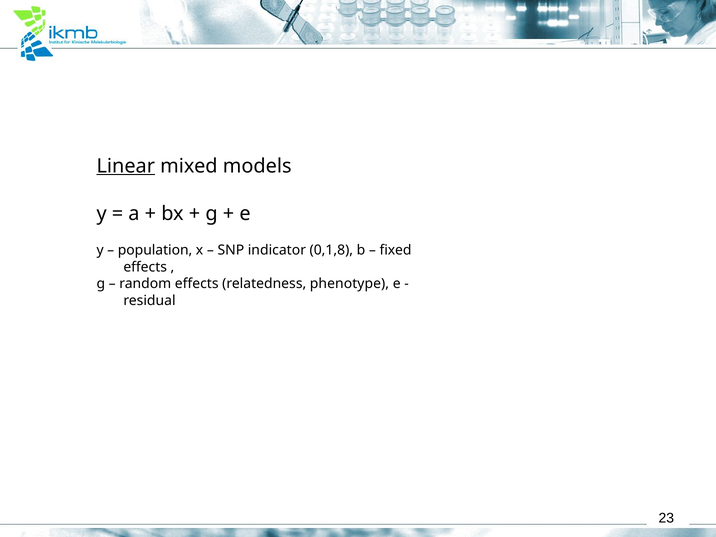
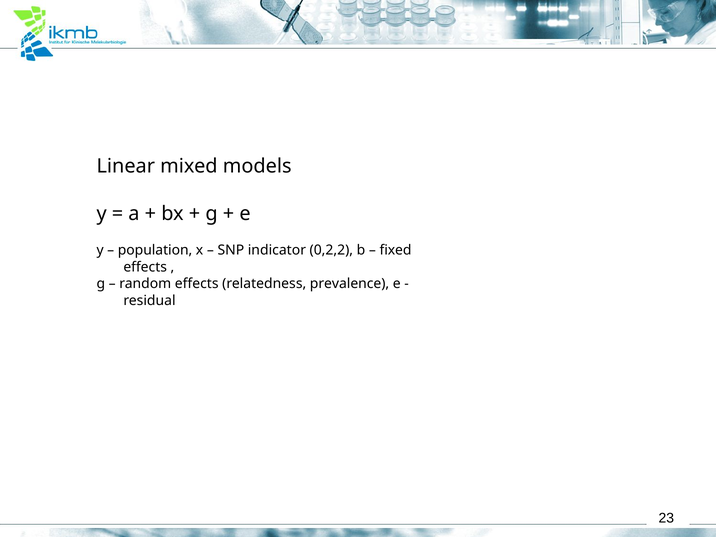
Linear underline: present -> none
0,1,8: 0,1,8 -> 0,2,2
phenotype: phenotype -> prevalence
